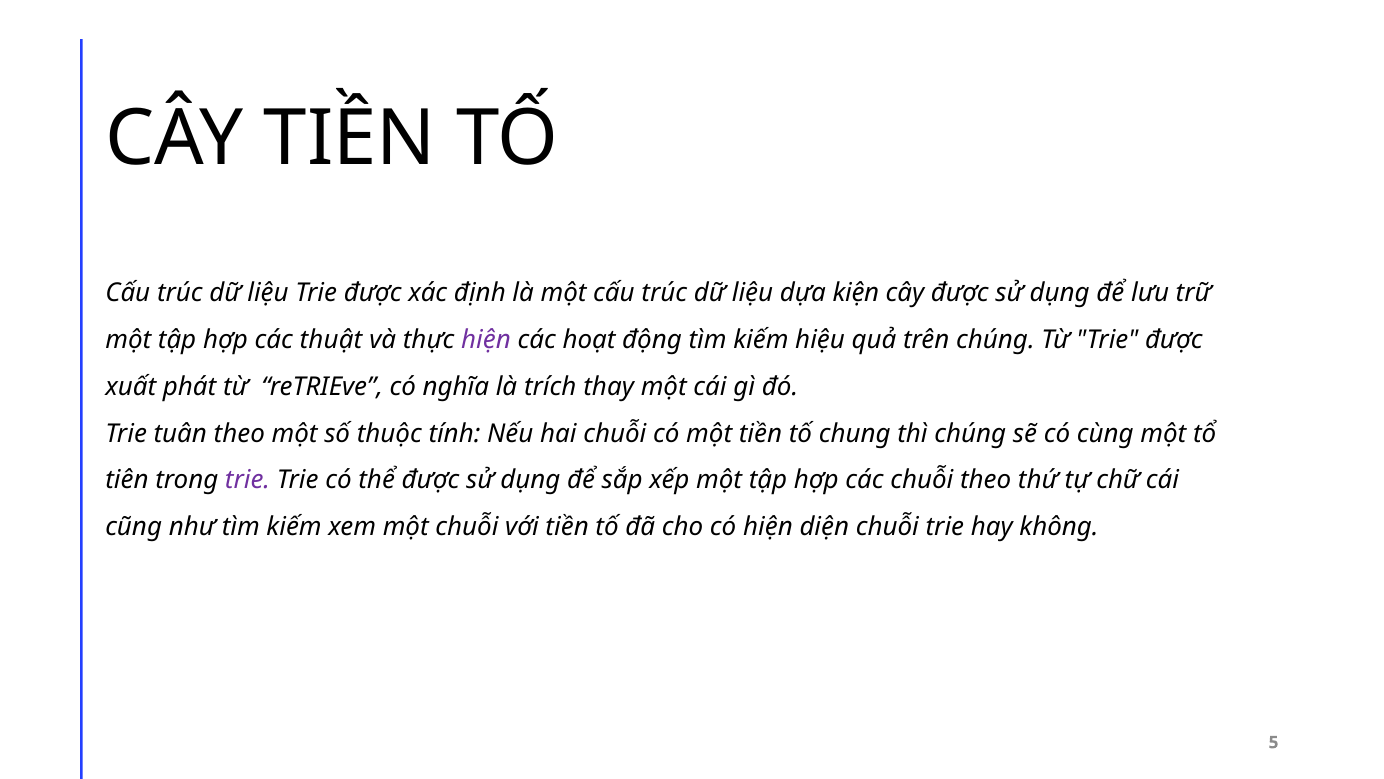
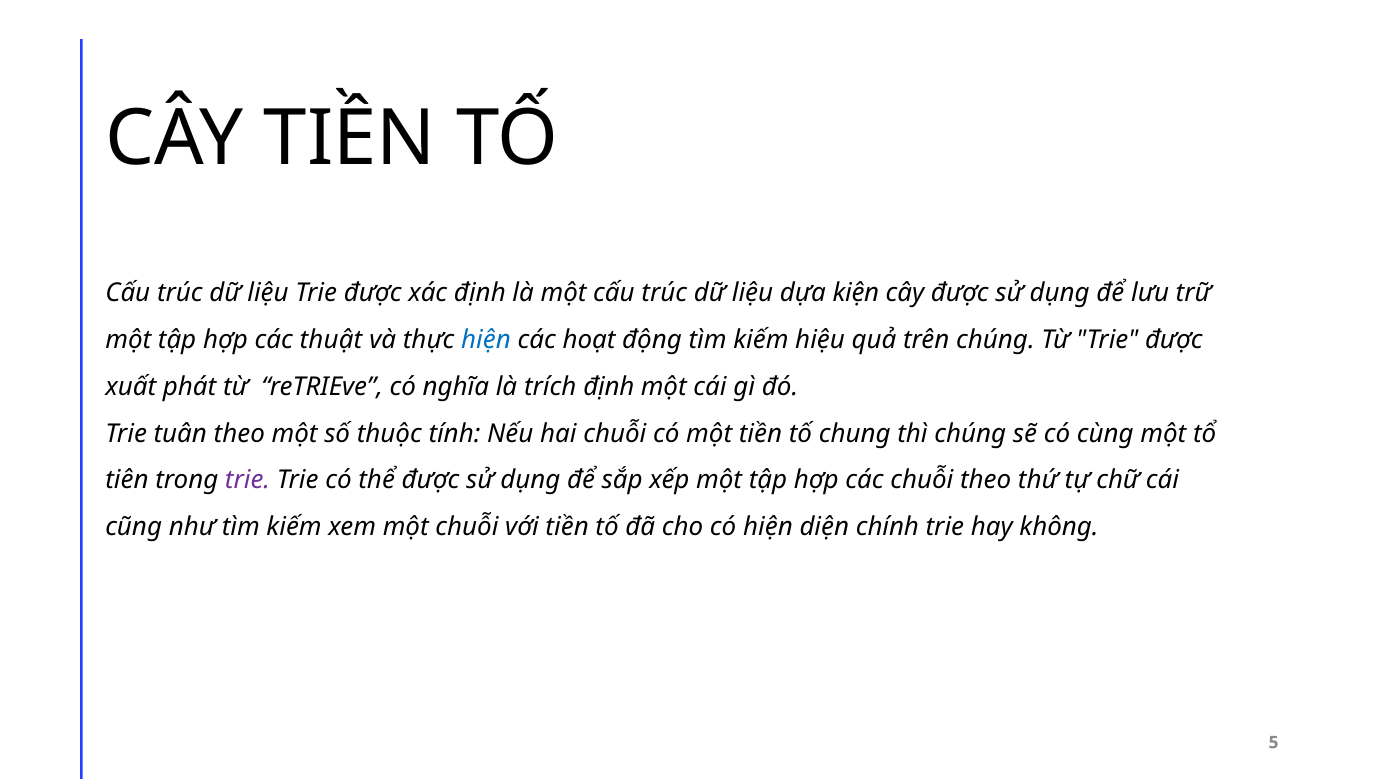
hiện at (486, 340) colour: purple -> blue
trích thay: thay -> định
diện chuỗi: chuỗi -> chính
